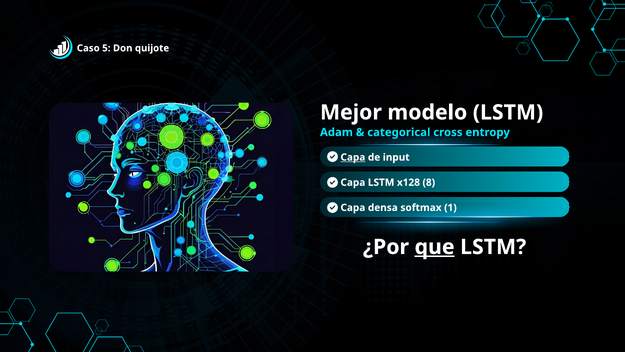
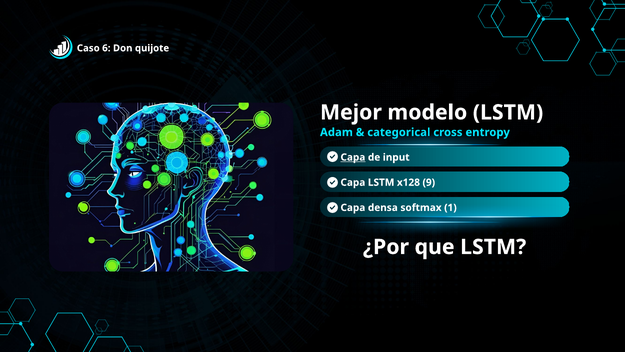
5: 5 -> 6
8: 8 -> 9
que underline: present -> none
